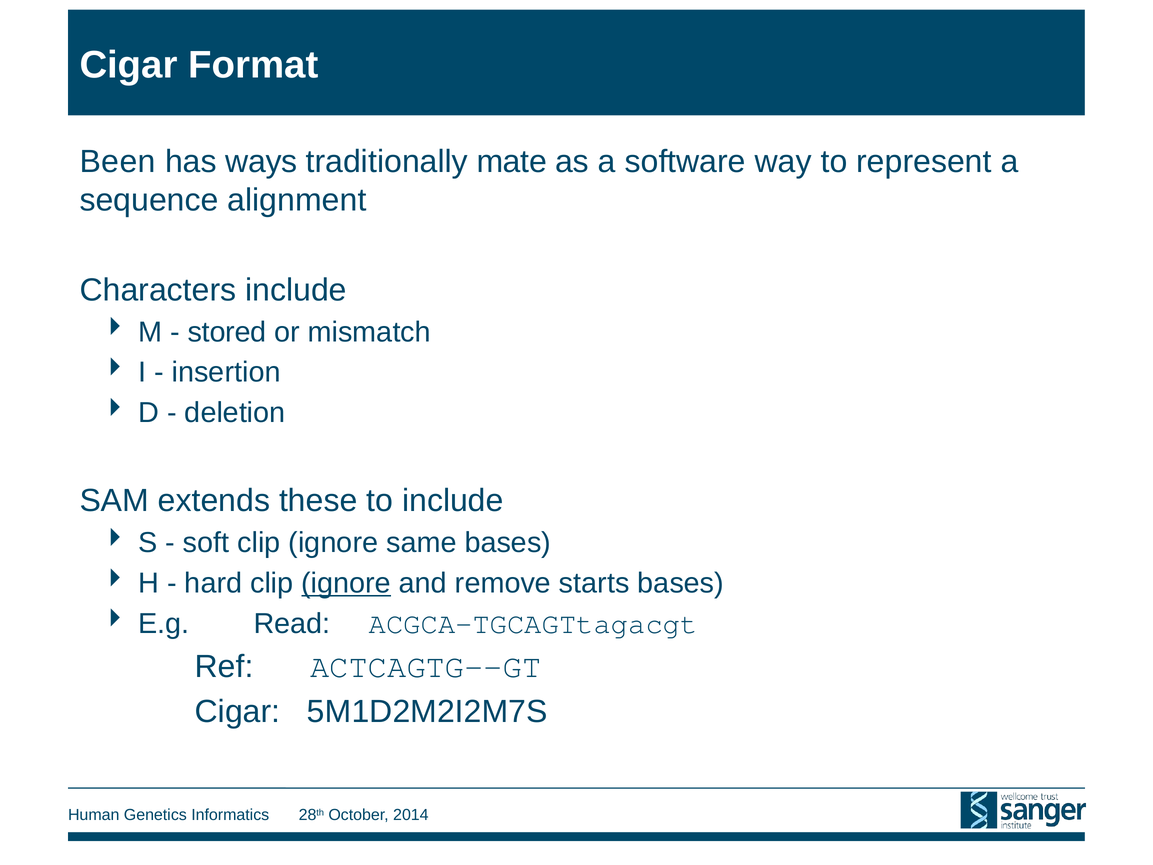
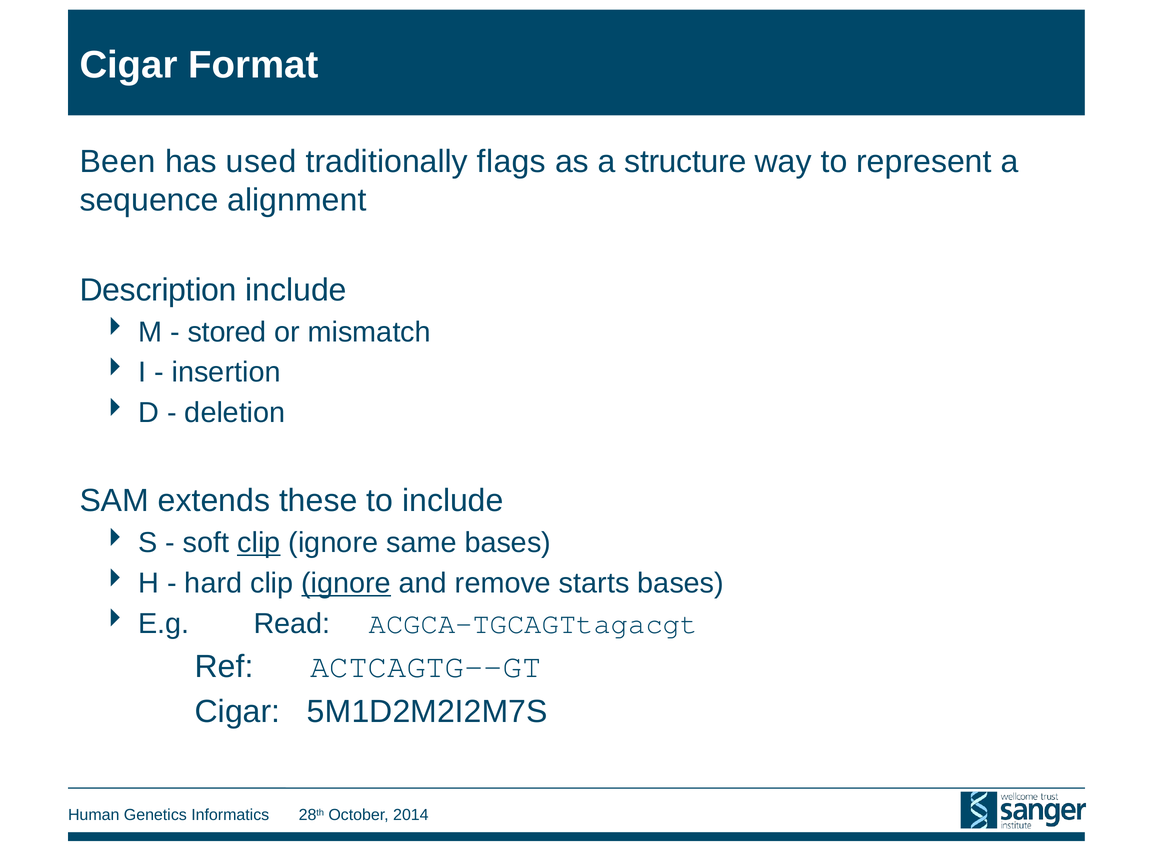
ways: ways -> used
mate: mate -> flags
software: software -> structure
Characters: Characters -> Description
clip at (259, 543) underline: none -> present
